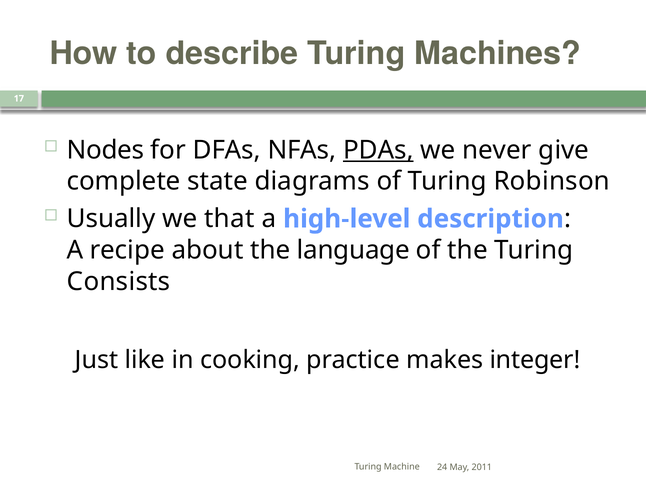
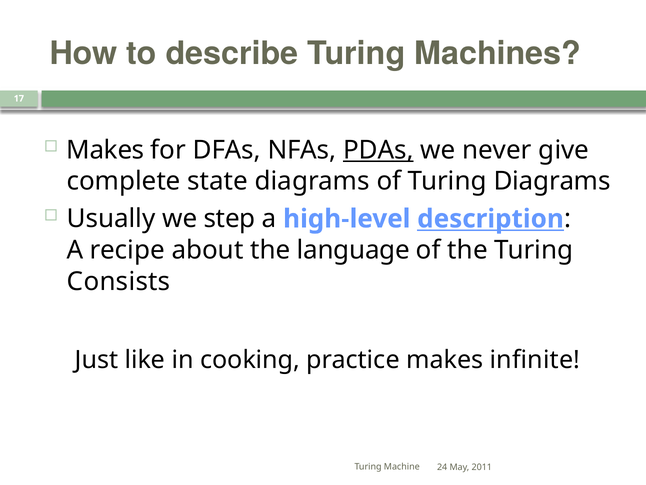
Nodes at (105, 150): Nodes -> Makes
Turing Robinson: Robinson -> Diagrams
that: that -> step
description underline: none -> present
integer: integer -> infinite
